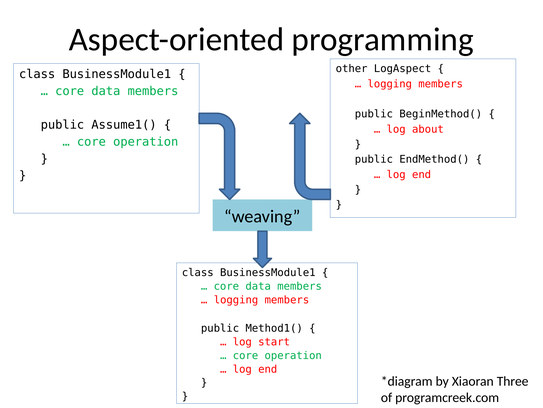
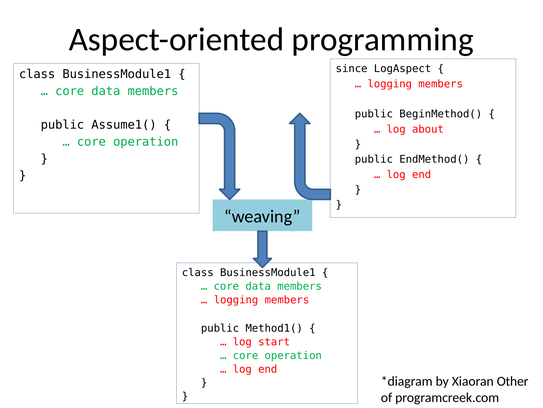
other: other -> since
Three: Three -> Other
